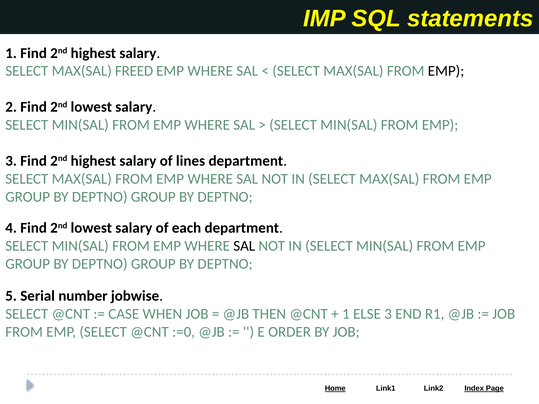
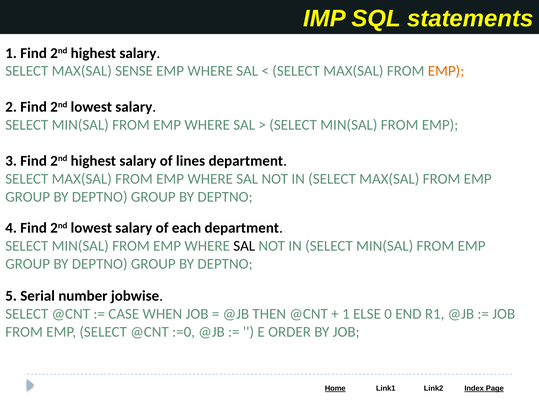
FREED: FREED -> SENSE
EMP at (446, 71) colour: black -> orange
ELSE 3: 3 -> 0
